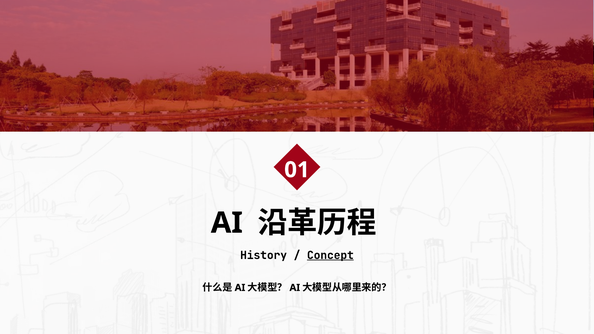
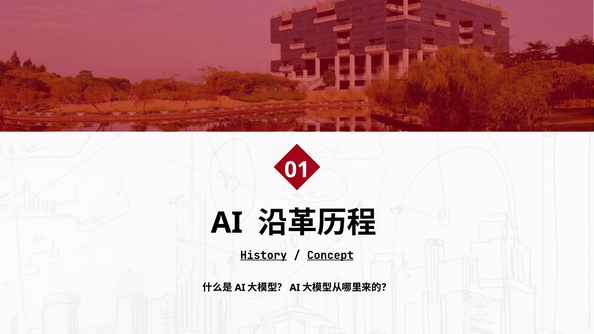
History underline: none -> present
